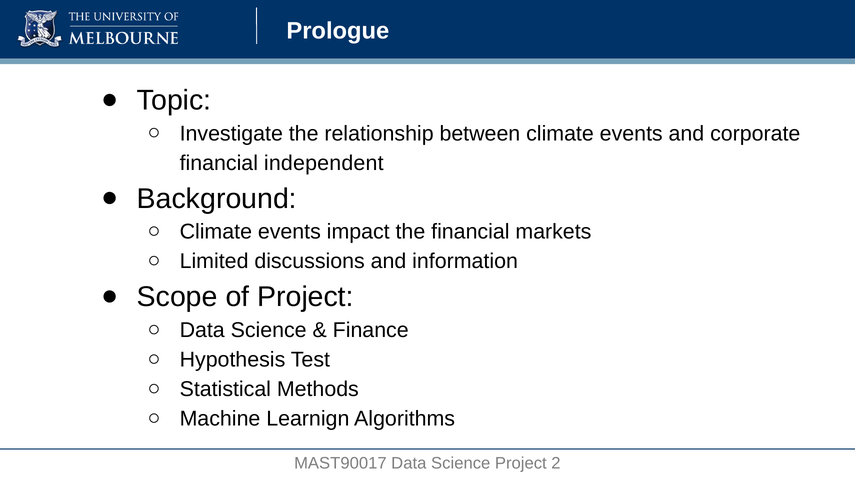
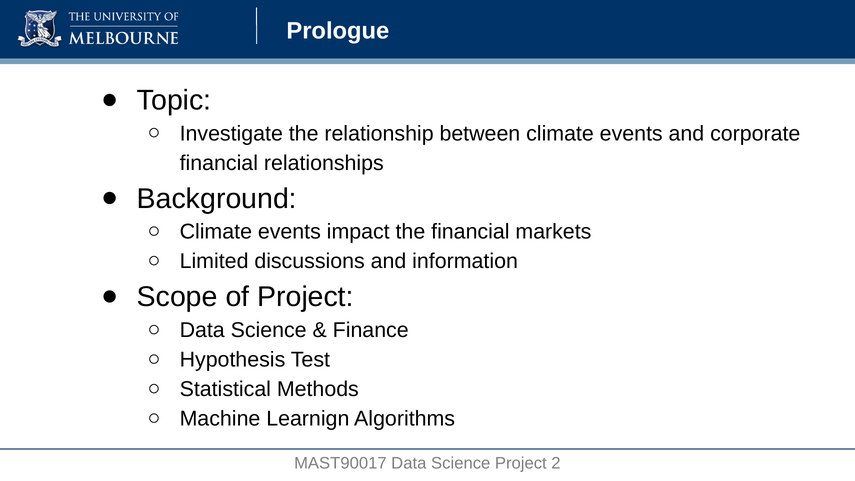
independent: independent -> relationships
